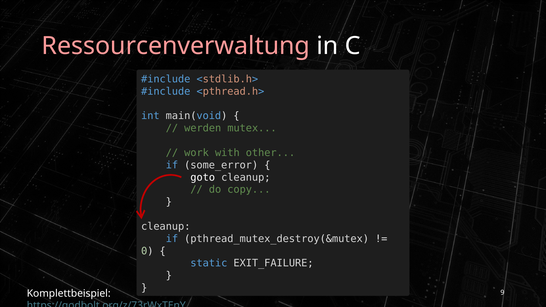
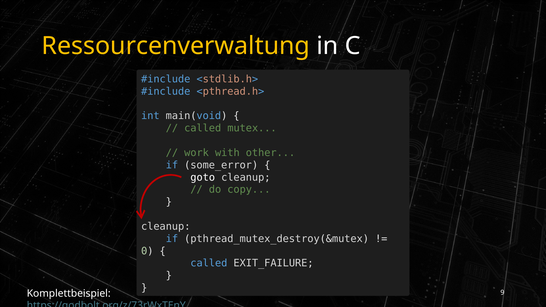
Ressourcenverwaltung colour: pink -> yellow
werden at (203, 128): werden -> called
static at (209, 263): static -> called
